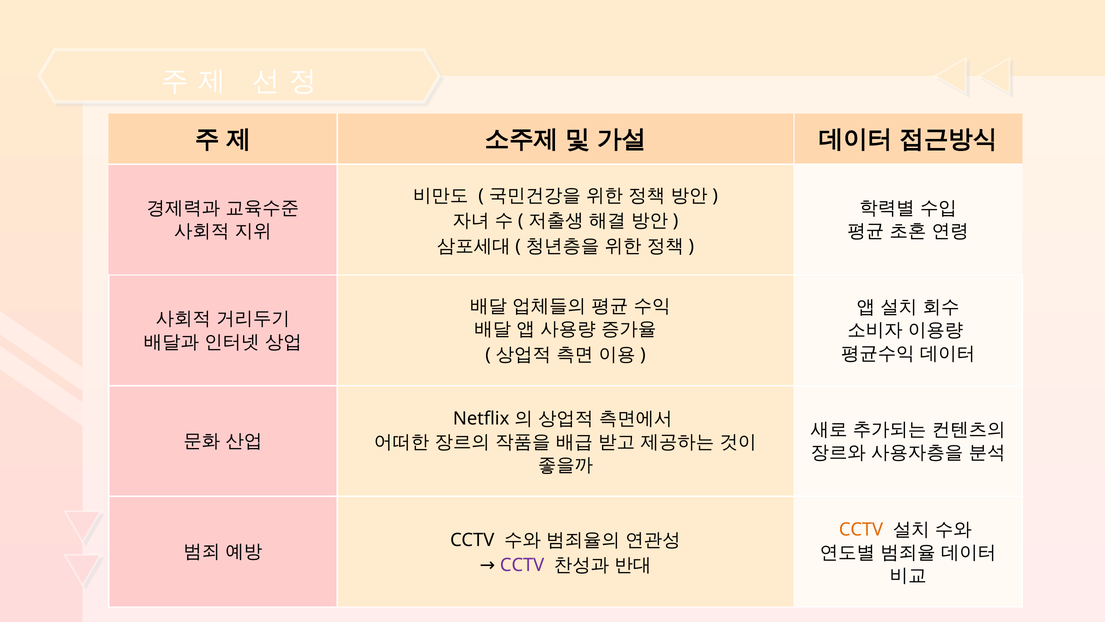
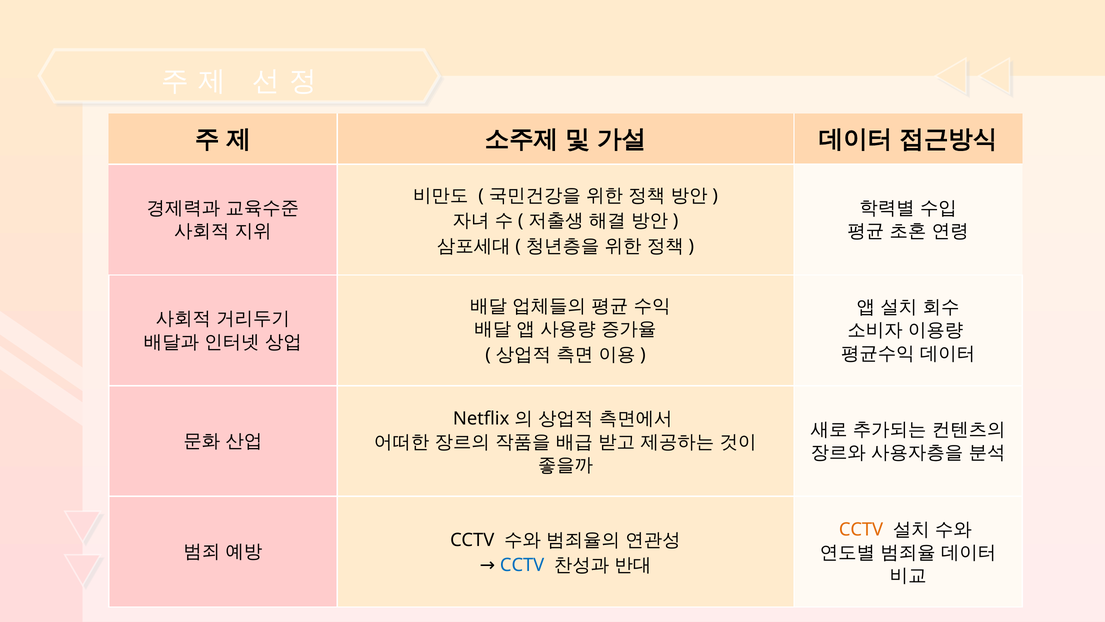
CCTV at (522, 565) colour: purple -> blue
